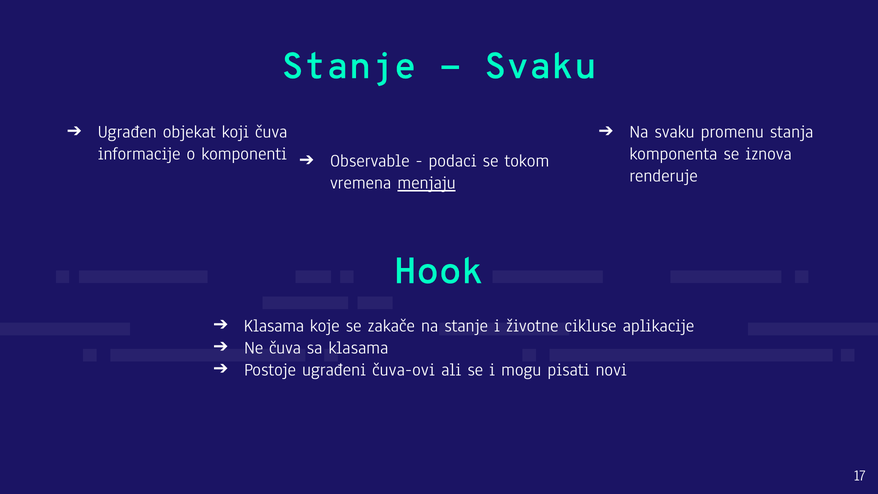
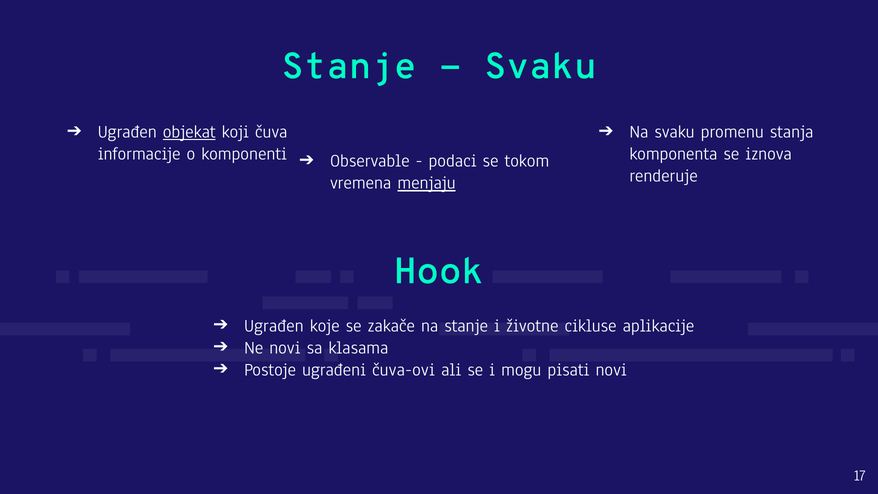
objekat underline: none -> present
Klasama at (274, 326): Klasama -> Ugrađen
Ne čuva: čuva -> novi
